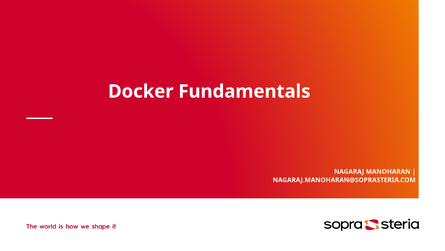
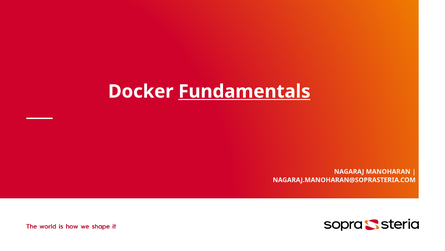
Fundamentals underline: none -> present
